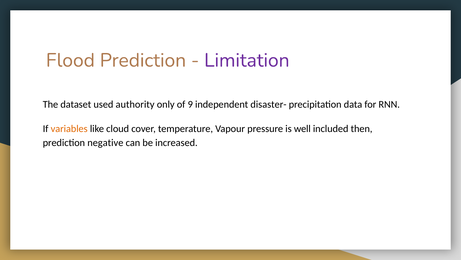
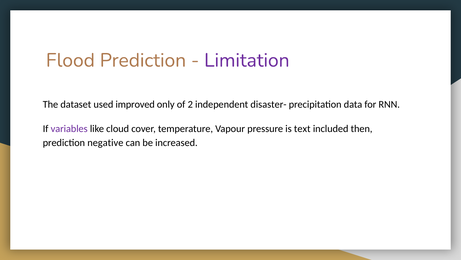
authority: authority -> improved
9: 9 -> 2
variables colour: orange -> purple
well: well -> text
